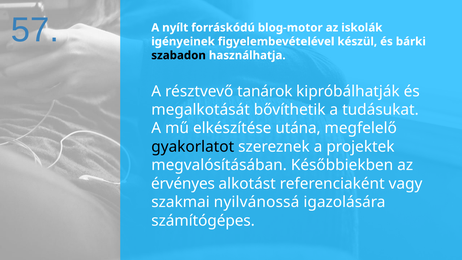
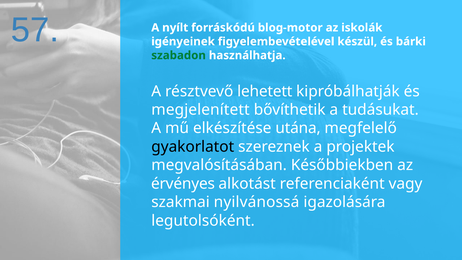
szabadon colour: black -> green
tanárok: tanárok -> lehetett
megalkotását: megalkotását -> megjelenített
számítógépes: számítógépes -> legutolsóként
